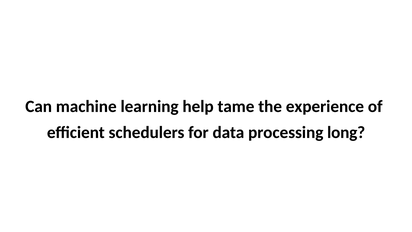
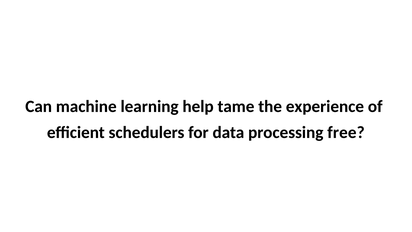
long: long -> free
